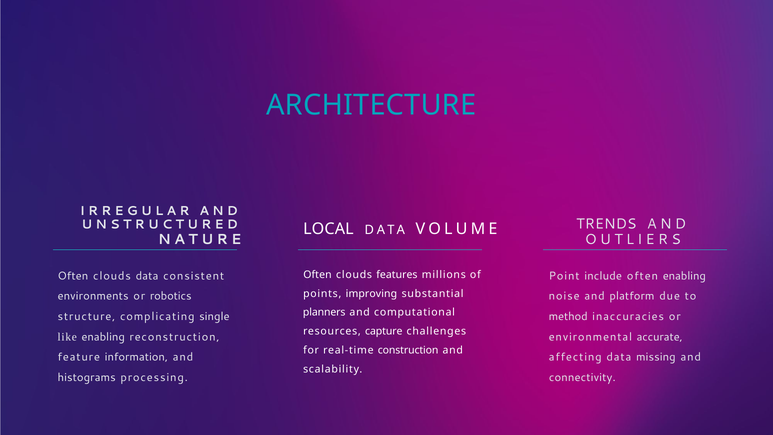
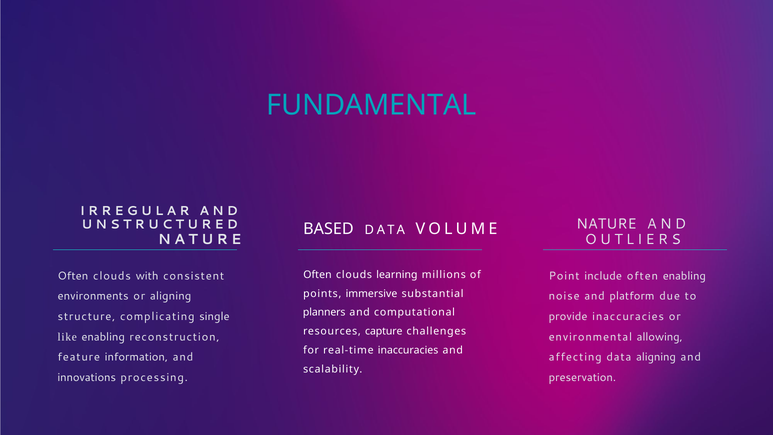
ARCHITECTURE: ARCHITECTURE -> FUNDAMENTAL
TRENDS at (606, 224): TRENDS -> NATURE
LOCAL: LOCAL -> BASED
clouds data: data -> with
features: features -> learning
improving: improving -> immersive
or robotics: robotics -> aligning
method: method -> provide
accurate: accurate -> allowing
real-time construction: construction -> inaccuracies
data missing: missing -> aligning
histograms: histograms -> innovations
connectivity: connectivity -> preservation
